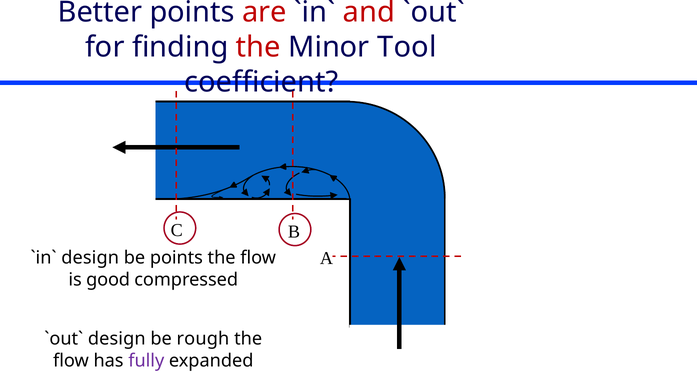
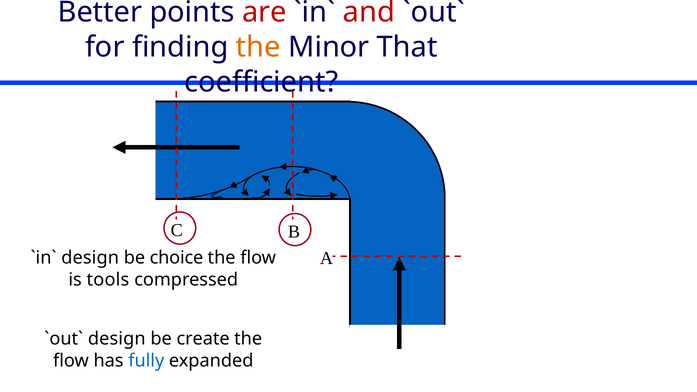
the at (258, 47) colour: red -> orange
Tool: Tool -> That
be points: points -> choice
good: good -> tools
rough: rough -> create
fully colour: purple -> blue
